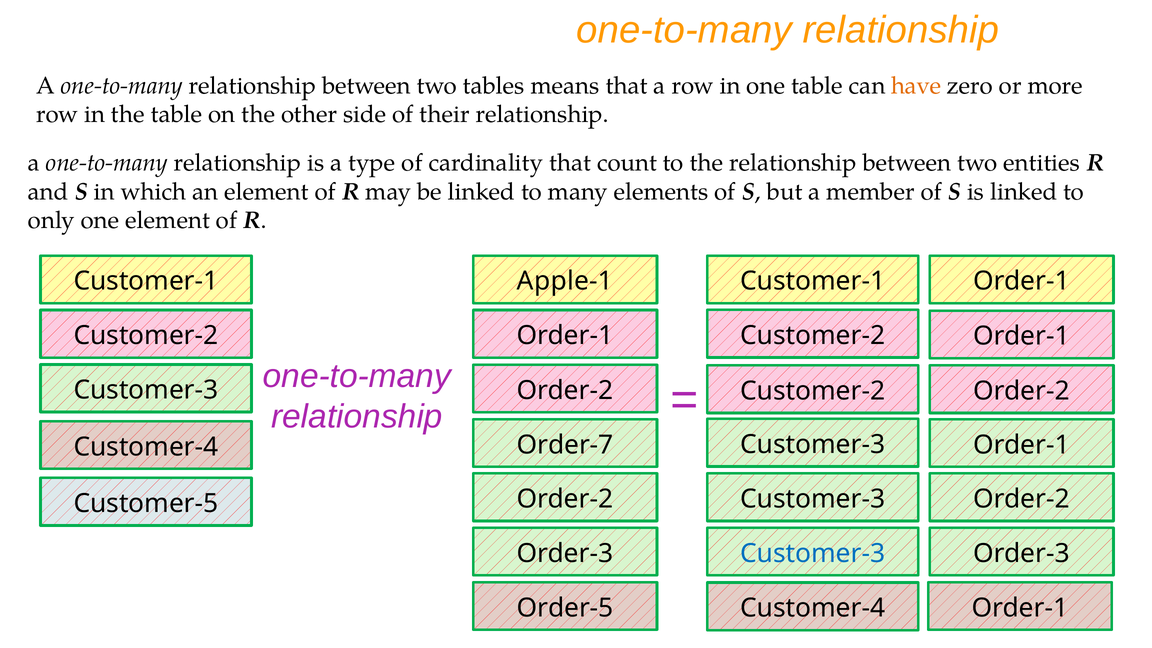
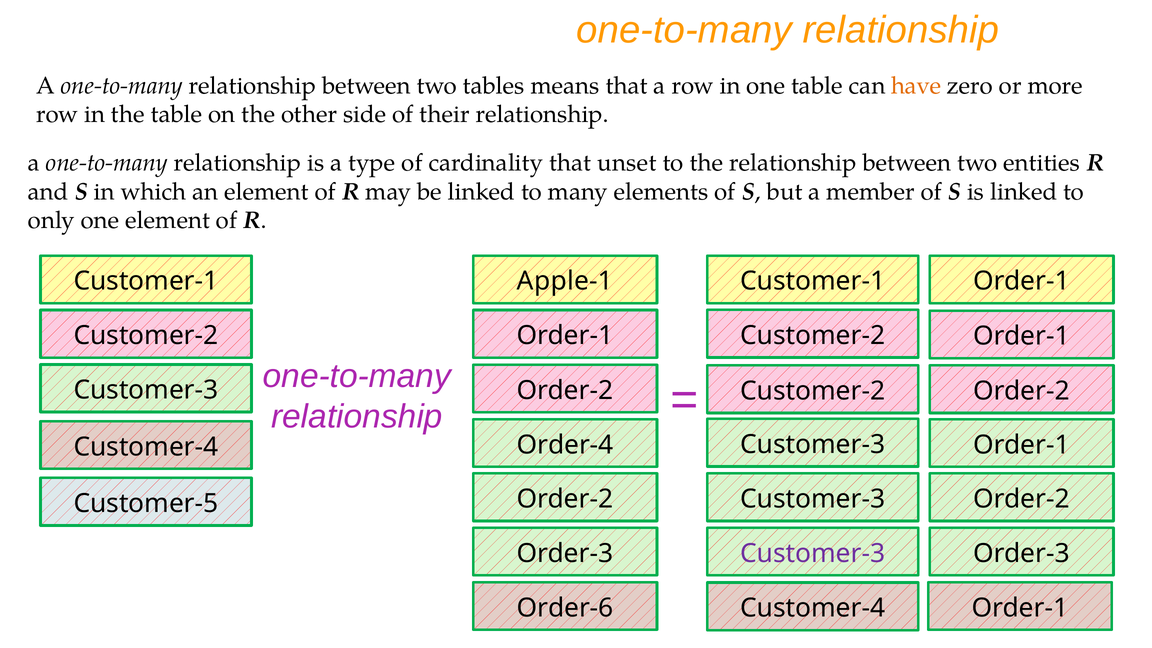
count: count -> unset
Order-7: Order-7 -> Order-4
Customer-3 at (813, 553) colour: blue -> purple
Order-5: Order-5 -> Order-6
